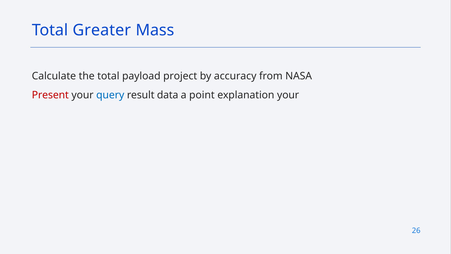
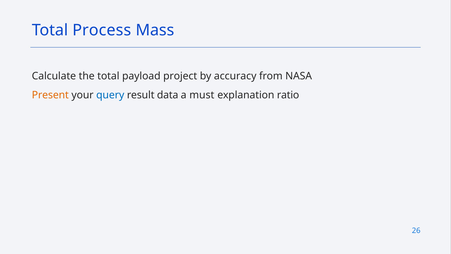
Greater: Greater -> Process
Present colour: red -> orange
point: point -> must
explanation your: your -> ratio
